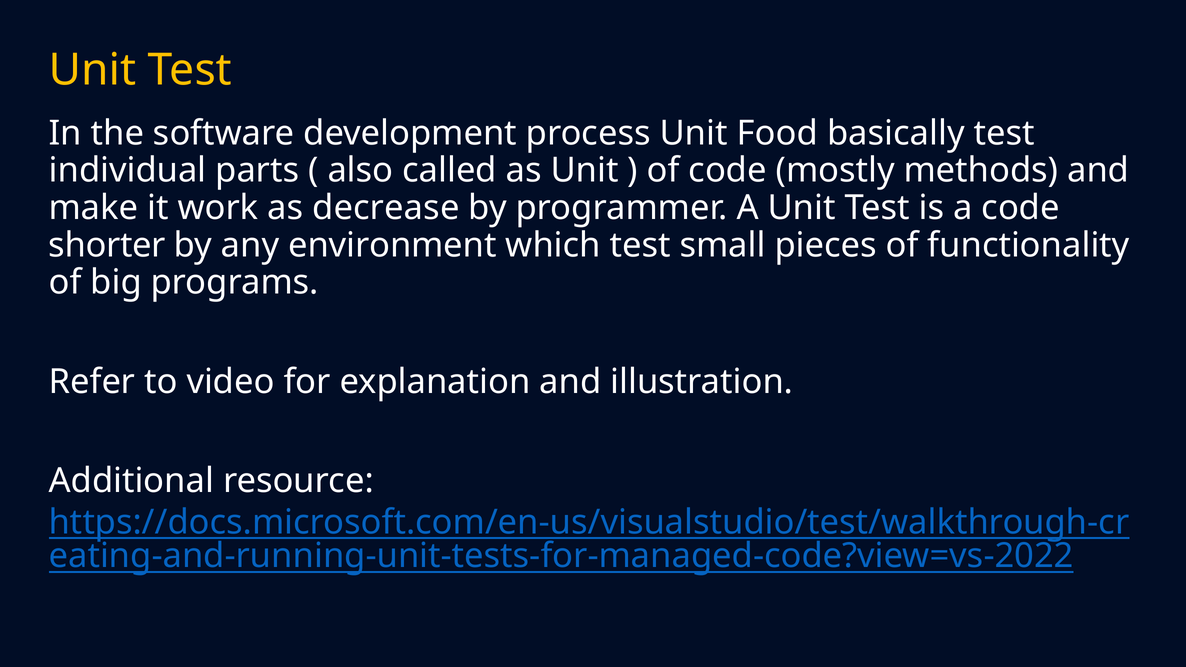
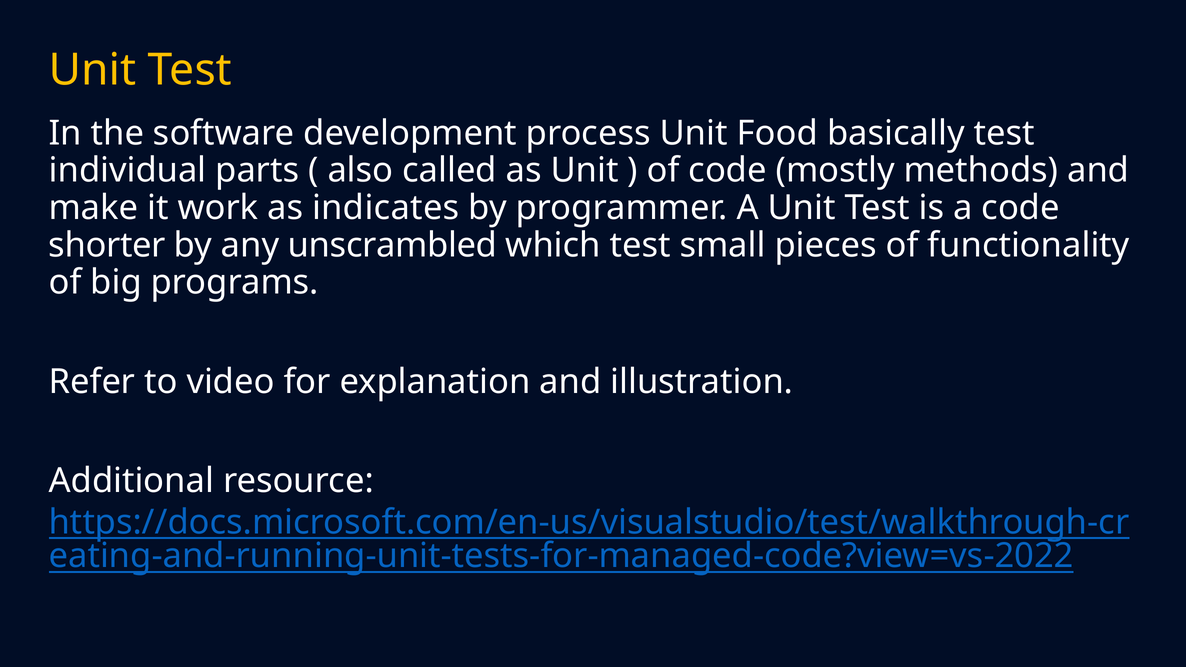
decrease: decrease -> indicates
environment: environment -> unscrambled
